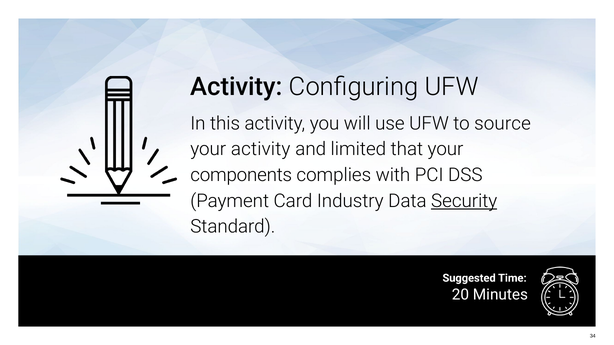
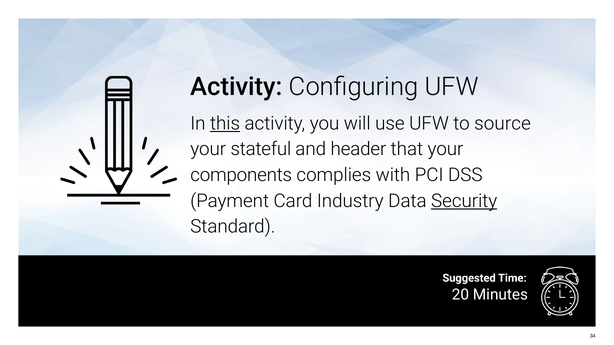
this underline: none -> present
your activity: activity -> stateful
limited: limited -> header
